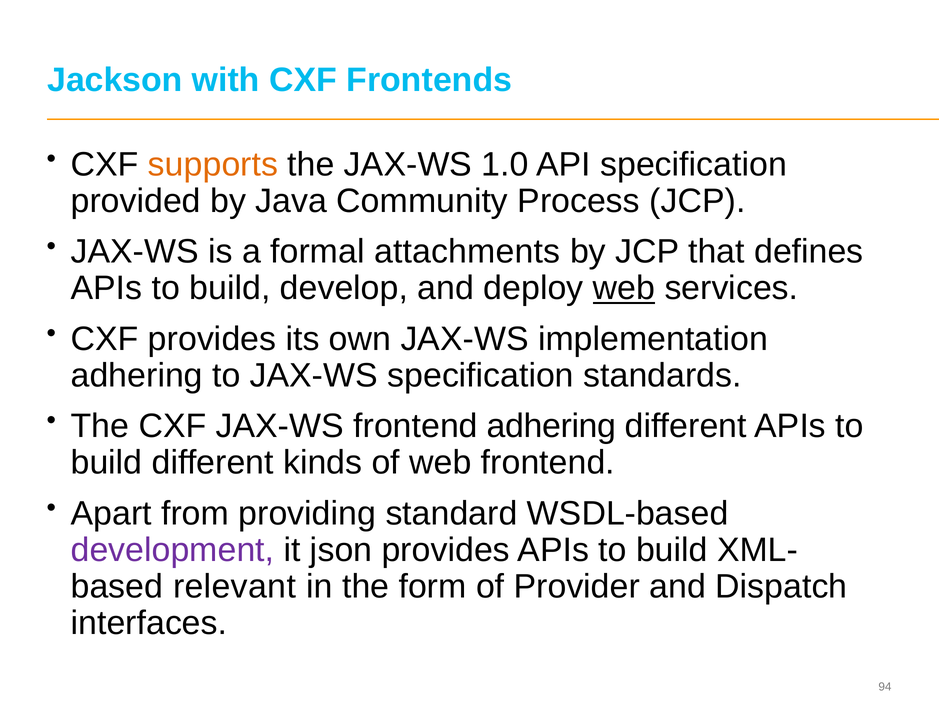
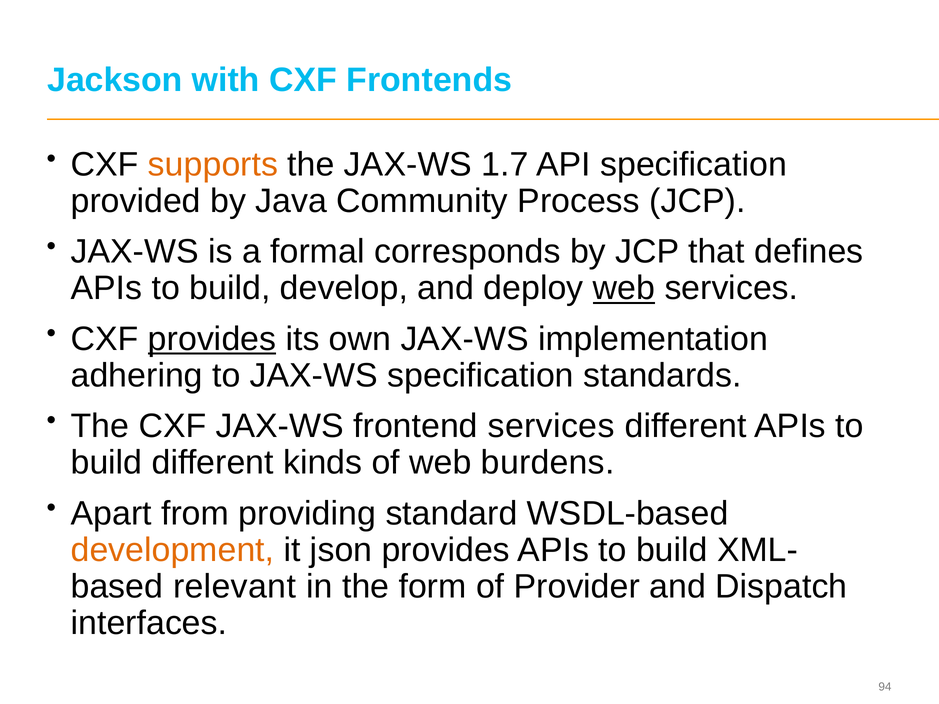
1.0: 1.0 -> 1.7
attachments: attachments -> corresponds
provides at (212, 339) underline: none -> present
frontend adhering: adhering -> services
web frontend: frontend -> burdens
development colour: purple -> orange
